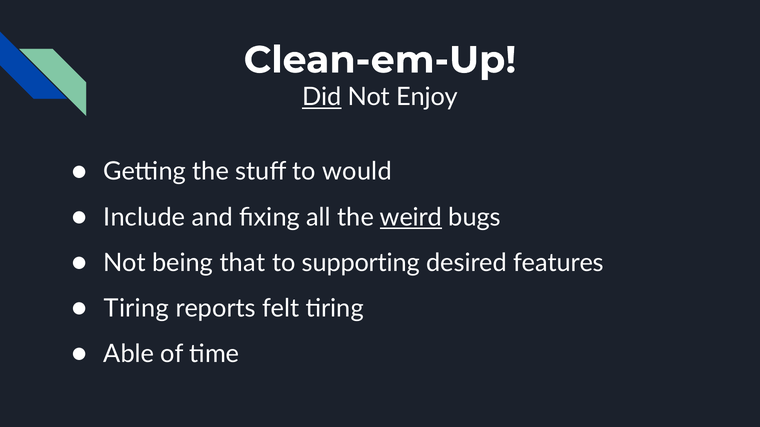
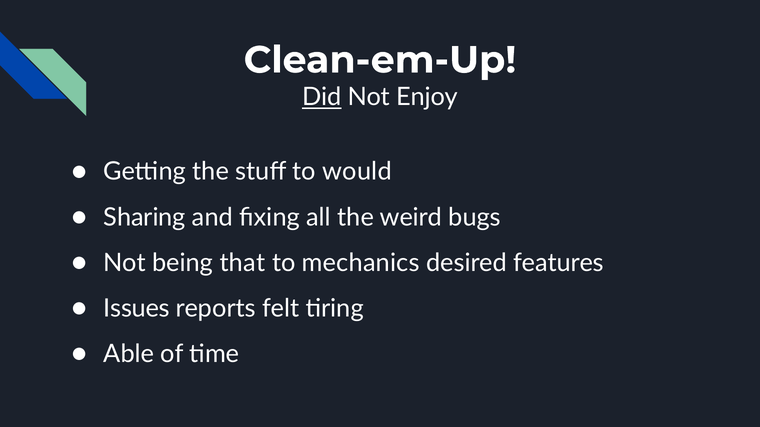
Include: Include -> Sharing
weird underline: present -> none
supporting: supporting -> mechanics
Tiring at (136, 309): Tiring -> Issues
